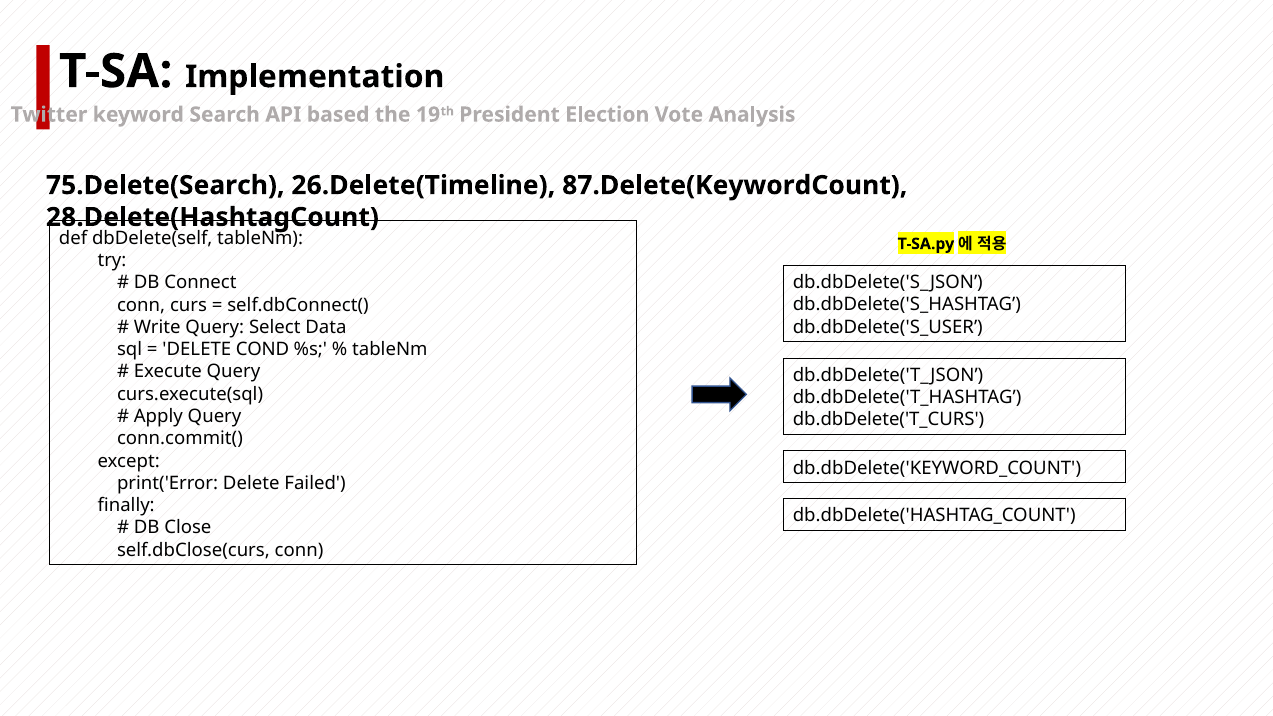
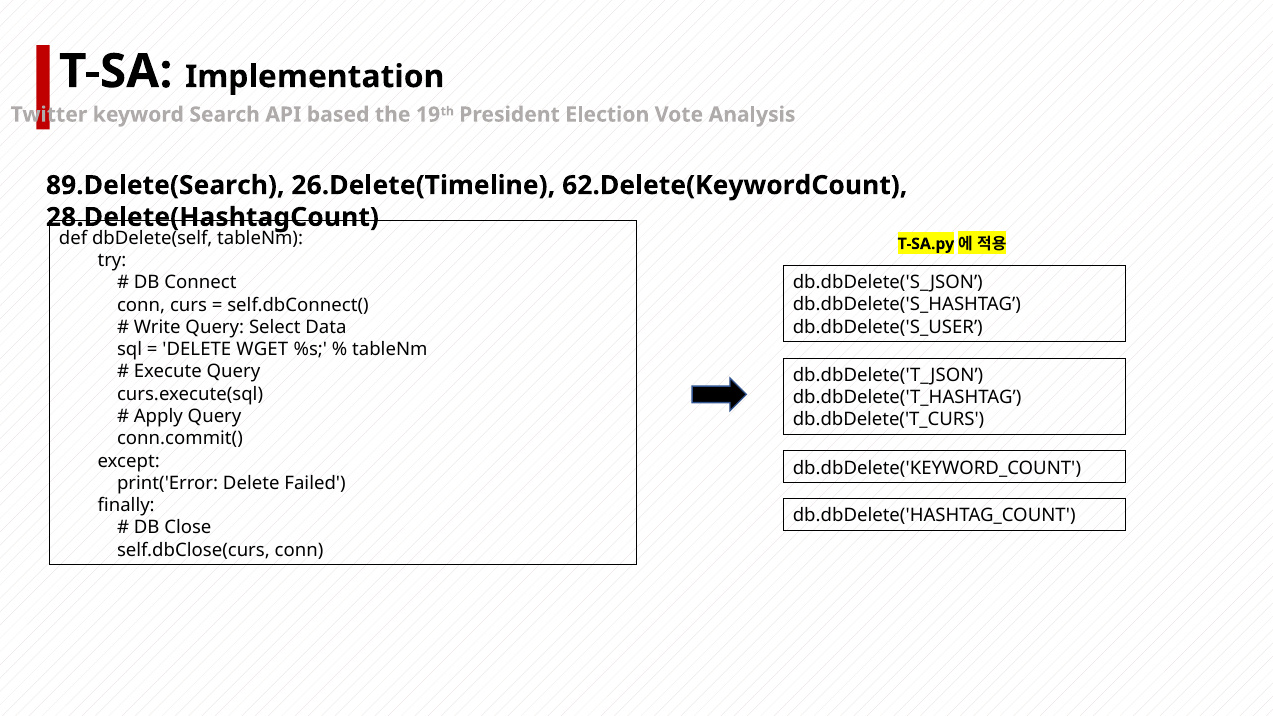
75.Delete(Search: 75.Delete(Search -> 89.Delete(Search
87.Delete(KeywordCount: 87.Delete(KeywordCount -> 62.Delete(KeywordCount
COND: COND -> WGET
